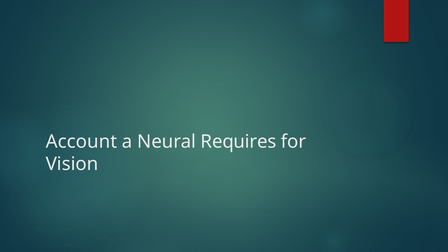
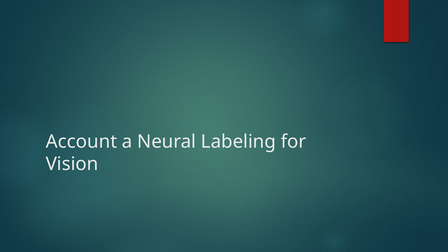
Requires: Requires -> Labeling
